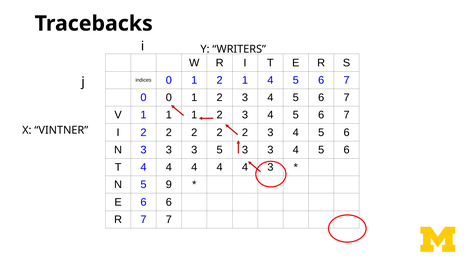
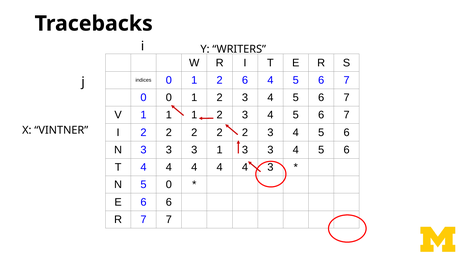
2 1: 1 -> 6
3 5: 5 -> 1
5 9: 9 -> 0
